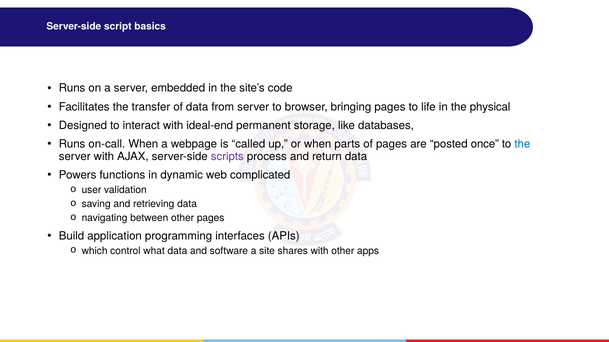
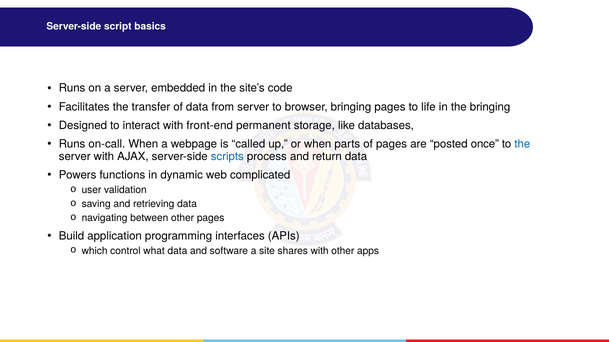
the physical: physical -> bringing
ideal-end: ideal-end -> front-end
scripts colour: purple -> blue
